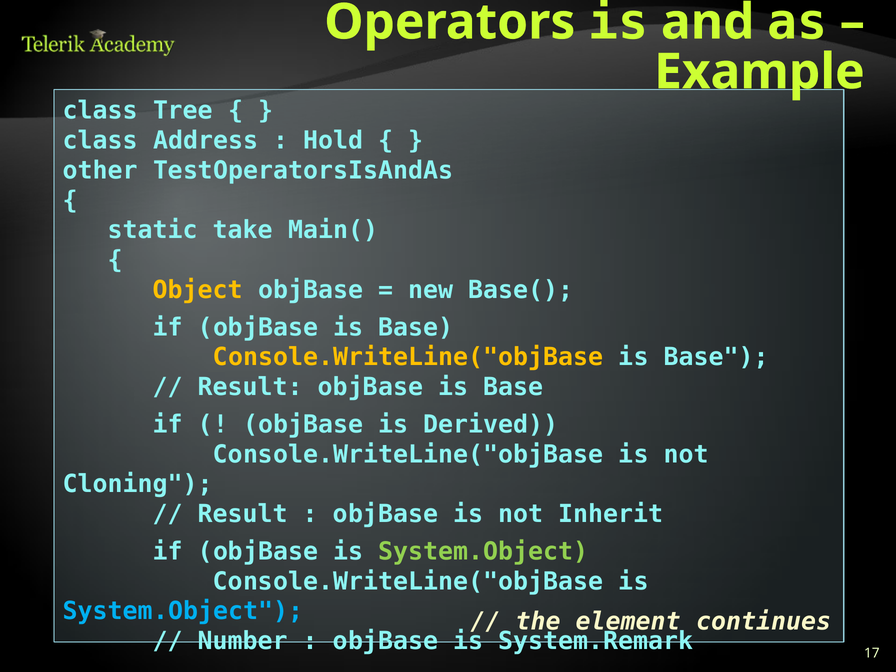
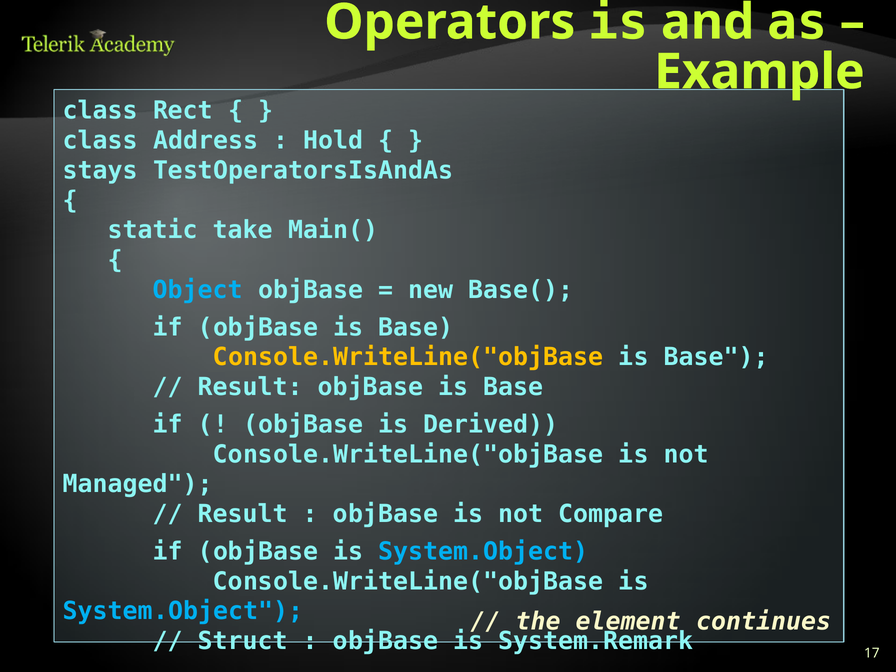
Tree: Tree -> Rect
other: other -> stays
Object colour: yellow -> light blue
Cloning: Cloning -> Managed
Inherit: Inherit -> Compare
System.Object at (483, 551) colour: light green -> light blue
Number: Number -> Struct
